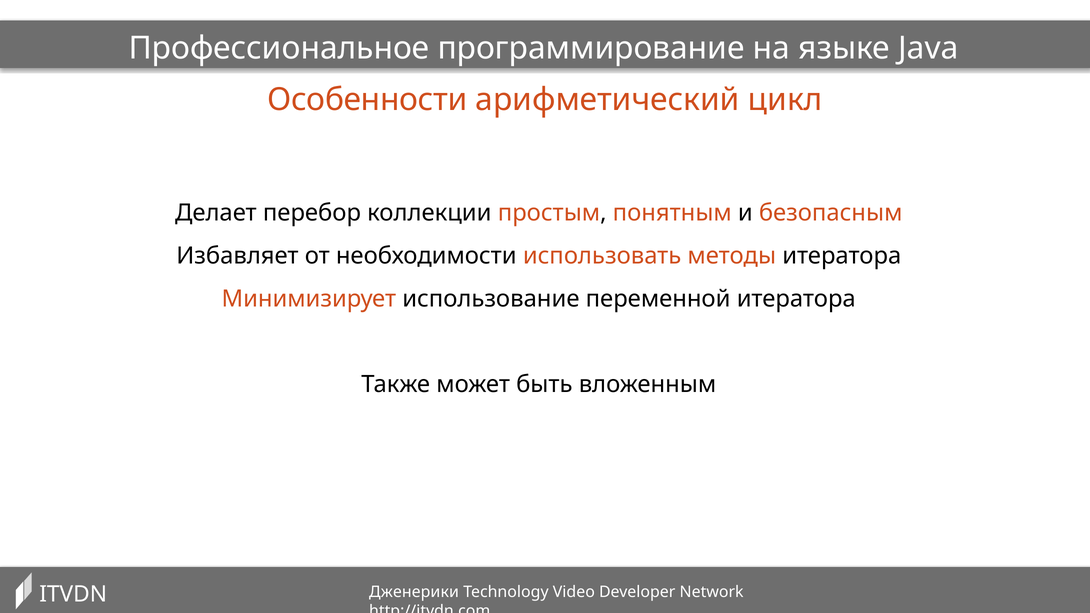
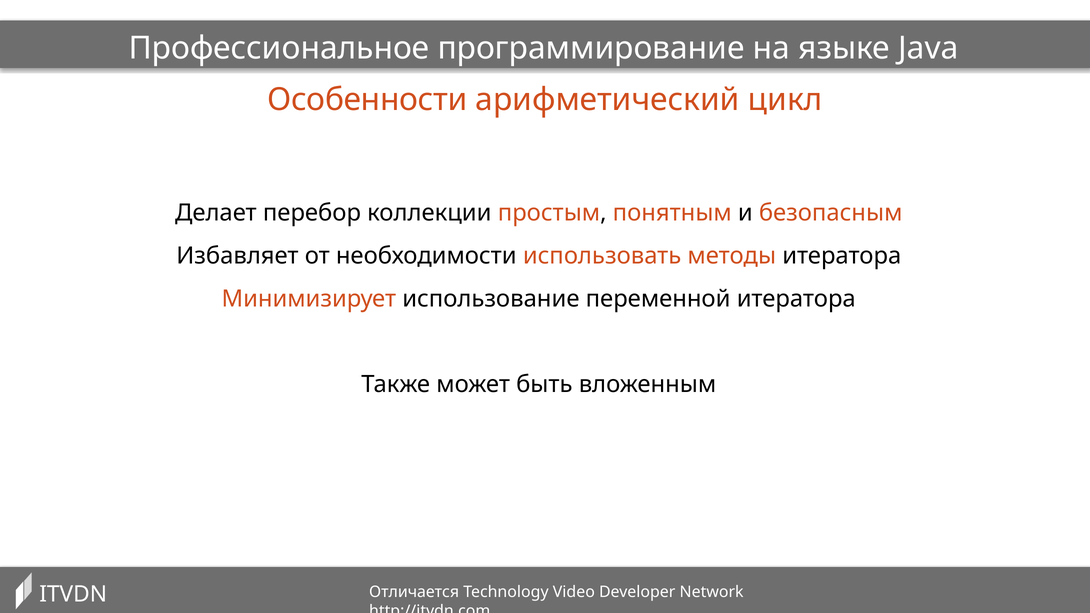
Дженерики: Дженерики -> Отличается
